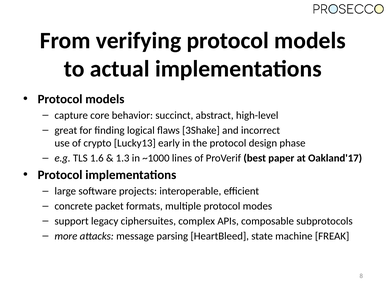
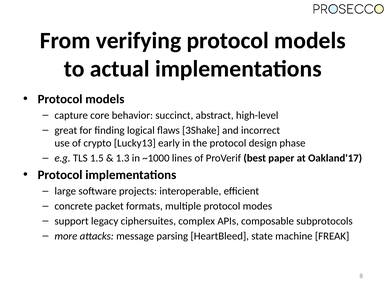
1.6: 1.6 -> 1.5
